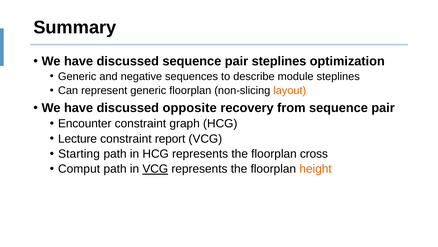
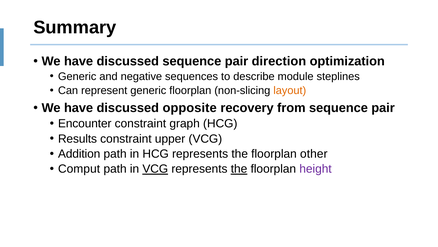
pair steplines: steplines -> direction
Lecture: Lecture -> Results
report: report -> upper
Starting: Starting -> Addition
cross: cross -> other
the at (239, 169) underline: none -> present
height colour: orange -> purple
